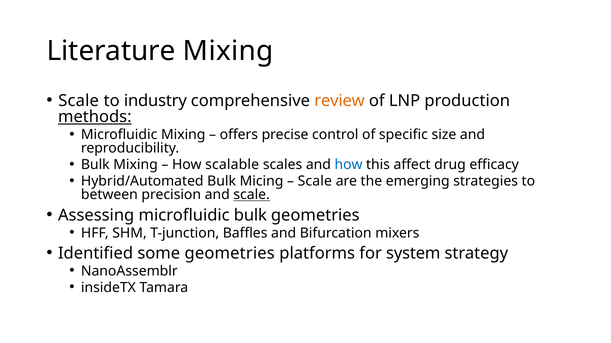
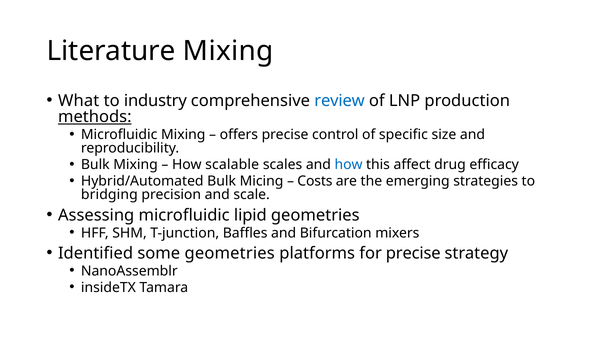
Scale at (79, 101): Scale -> What
review colour: orange -> blue
Scale at (315, 182): Scale -> Costs
between: between -> bridging
scale at (252, 195) underline: present -> none
microfluidic bulk: bulk -> lipid
for system: system -> precise
